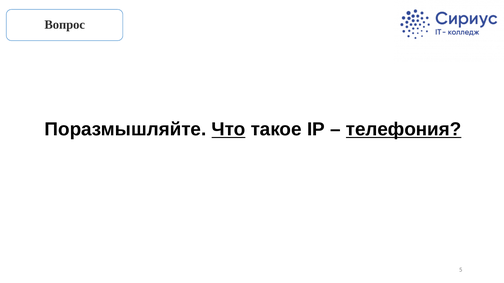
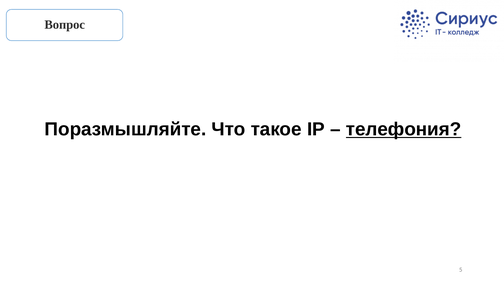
Что underline: present -> none
